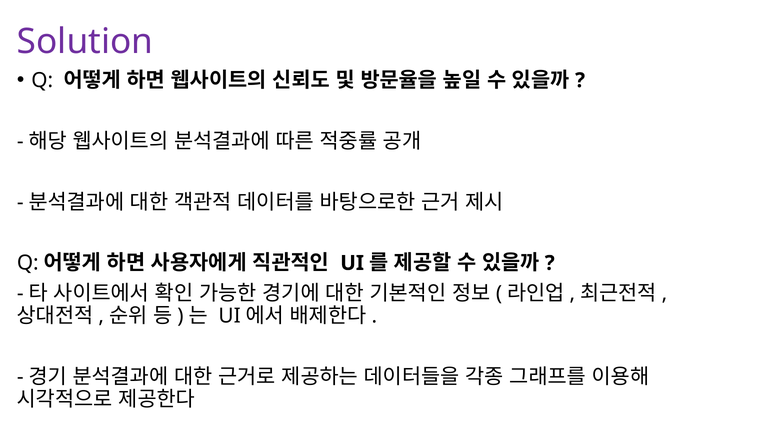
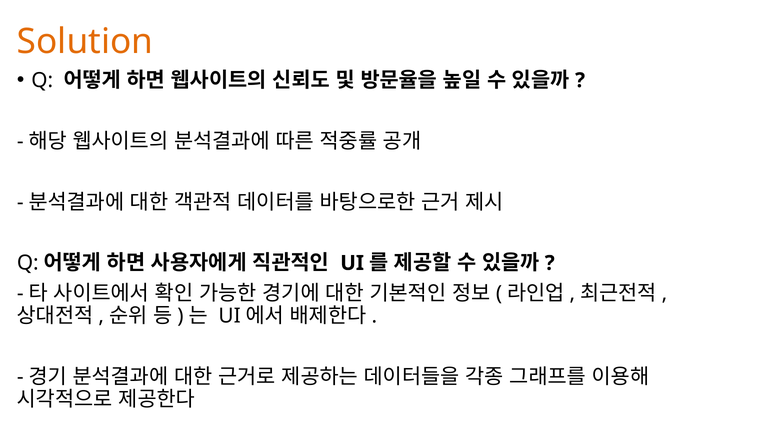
Solution colour: purple -> orange
